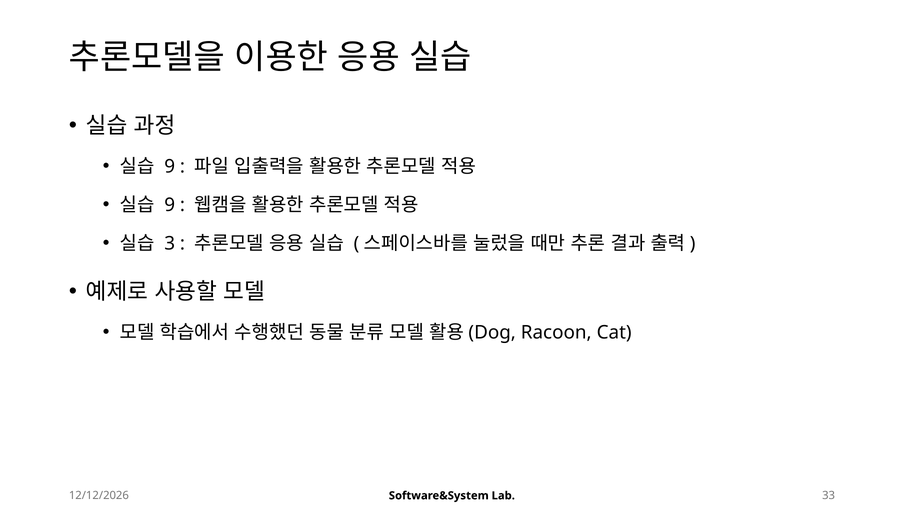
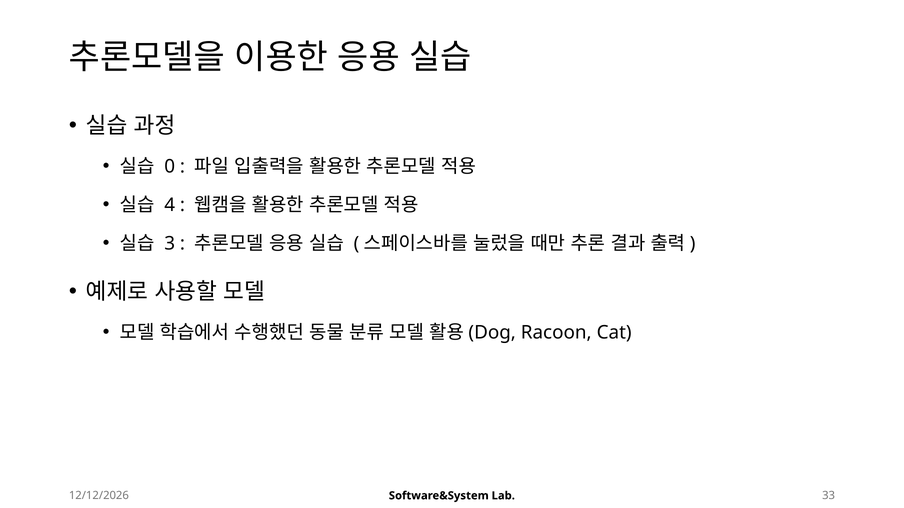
9 at (170, 167): 9 -> 0
9 at (170, 205): 9 -> 4
